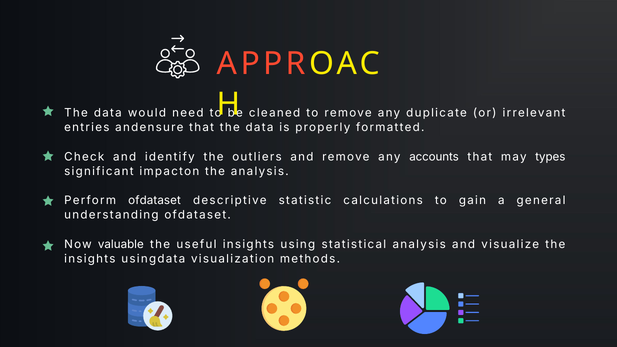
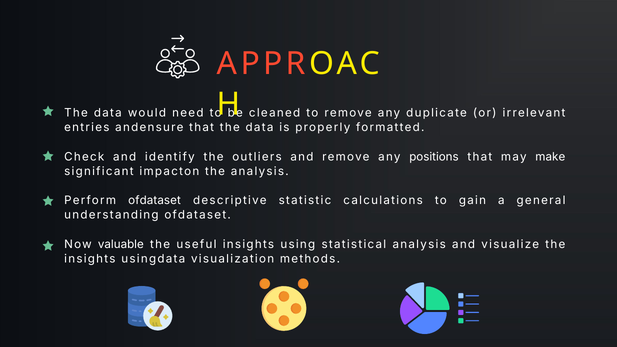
accounts: accounts -> positions
types: types -> make
